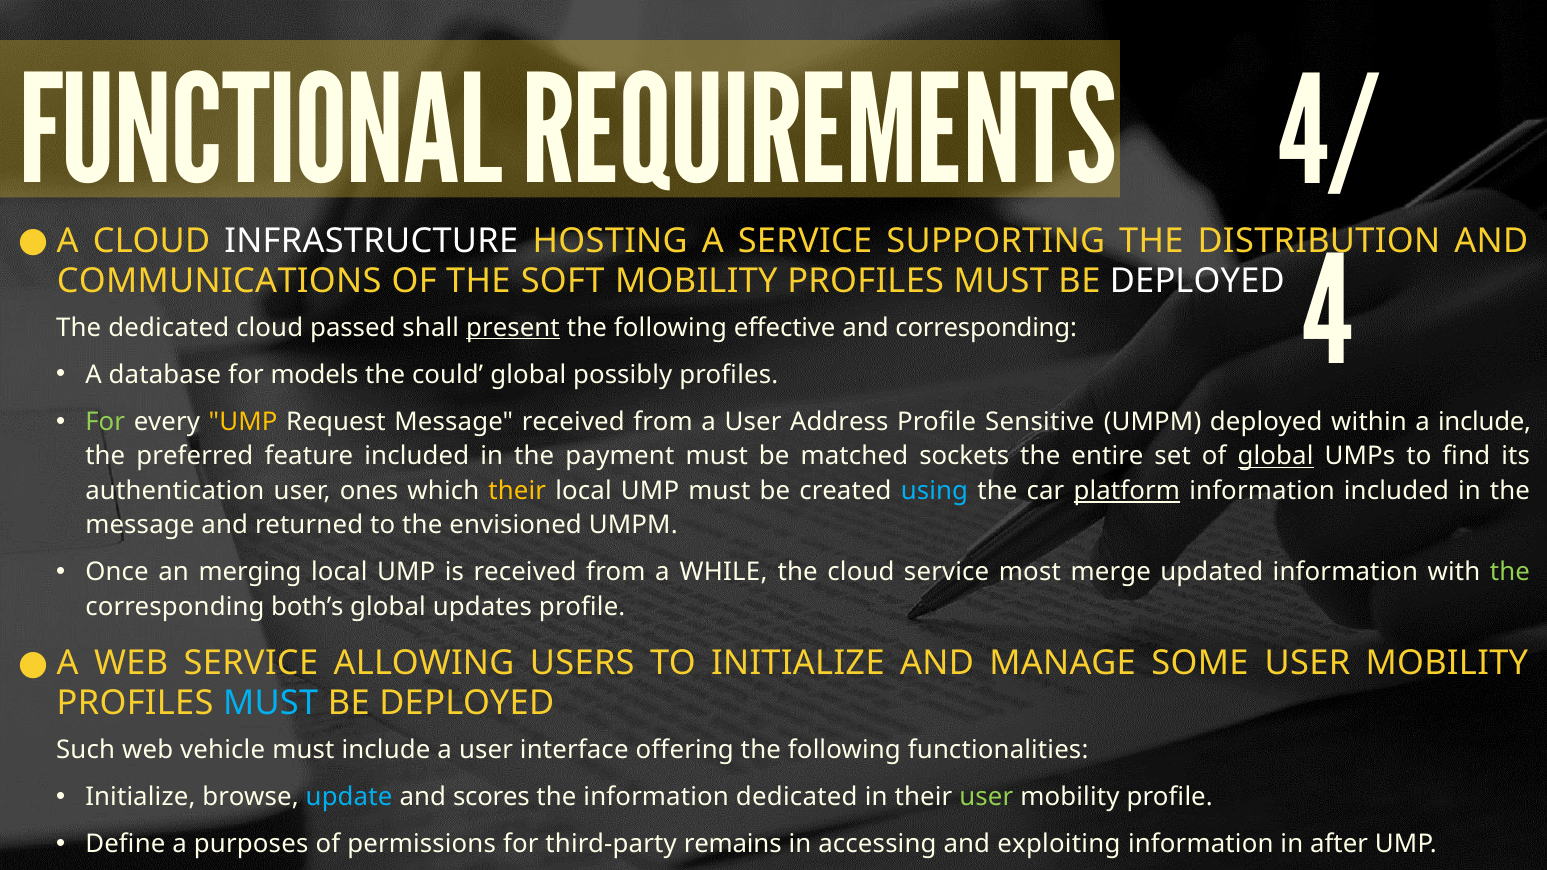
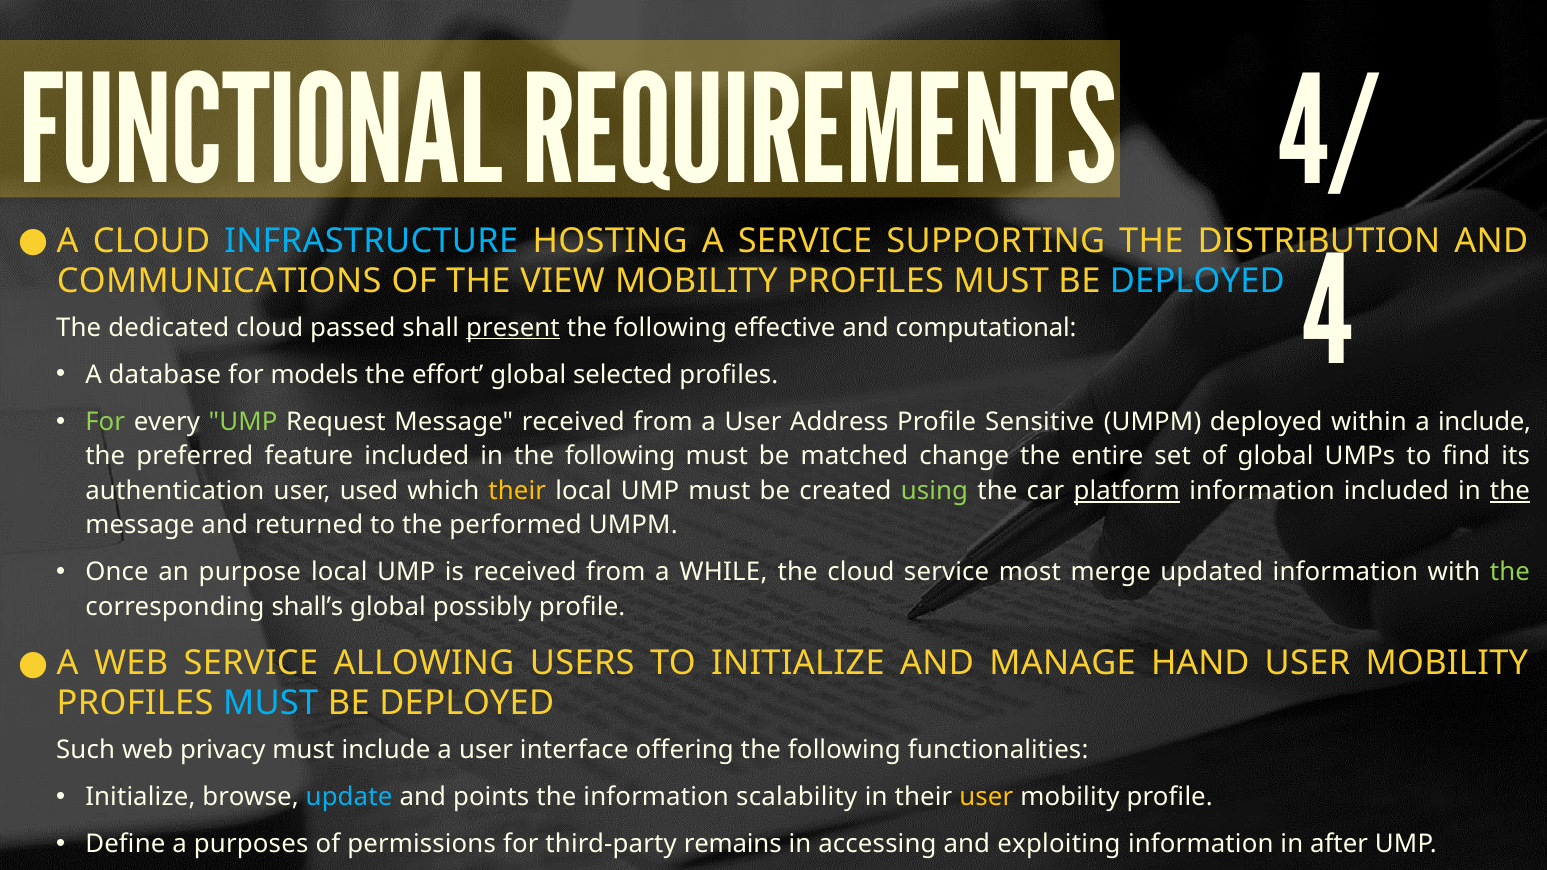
INFRASTRUCTURE colour: white -> light blue
SOFT: SOFT -> VIEW
DEPLOYED at (1197, 281) colour: white -> light blue
and corresponding: corresponding -> computational
could: could -> effort
possibly: possibly -> selected
UMP at (243, 422) colour: yellow -> light green
in the payment: payment -> following
sockets: sockets -> change
global at (1276, 456) underline: present -> none
ones: ones -> used
using colour: light blue -> light green
the at (1510, 491) underline: none -> present
envisioned: envisioned -> performed
merging: merging -> purpose
both’s: both’s -> shall’s
updates: updates -> possibly
SOME: SOME -> HAND
vehicle: vehicle -> privacy
scores: scores -> points
information dedicated: dedicated -> scalability
user at (986, 797) colour: light green -> yellow
